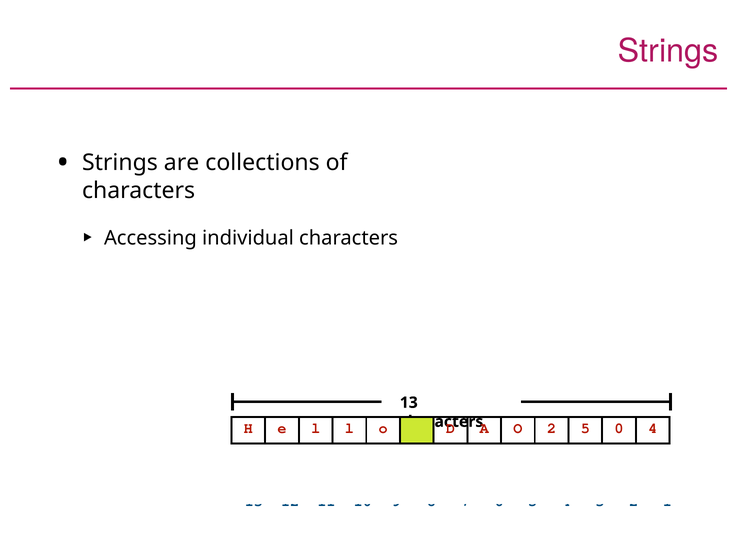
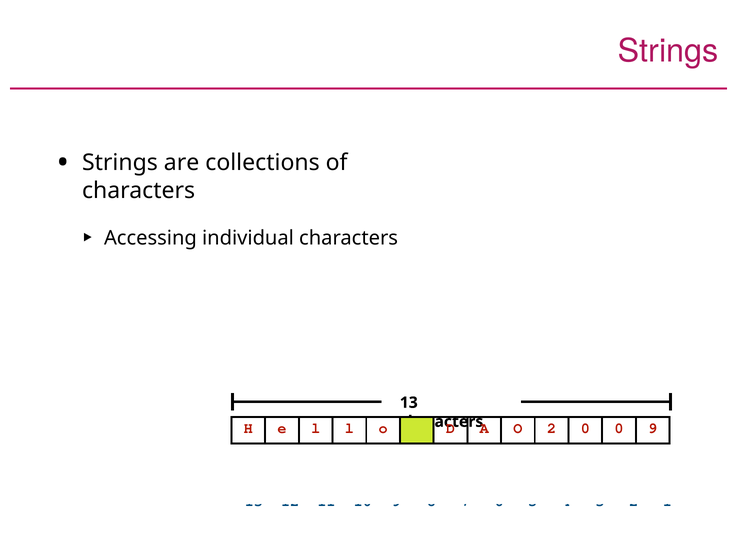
2 5: 5 -> 0
0 4: 4 -> 9
